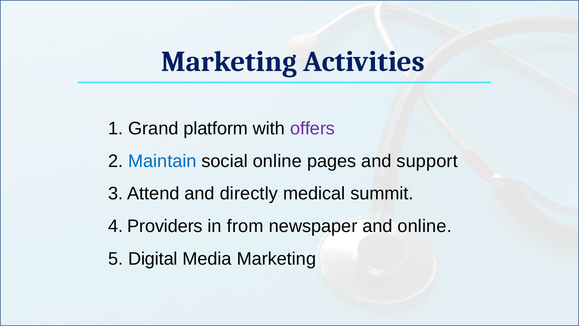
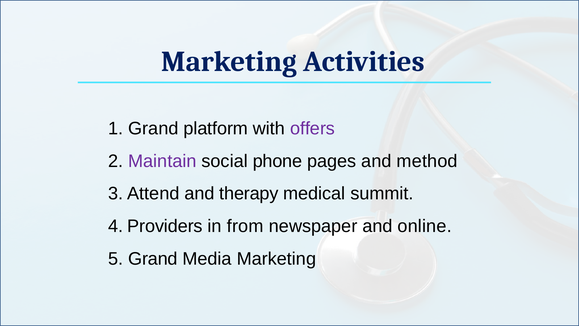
Maintain colour: blue -> purple
social online: online -> phone
support: support -> method
directly: directly -> therapy
5 Digital: Digital -> Grand
